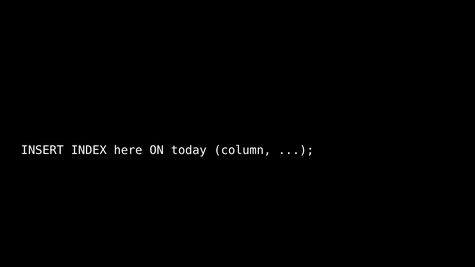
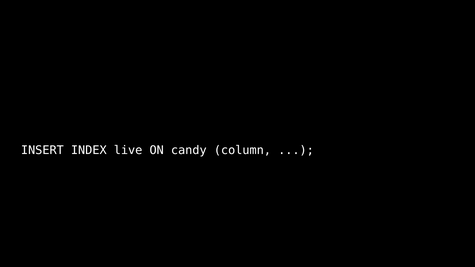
here: here -> live
today: today -> candy
